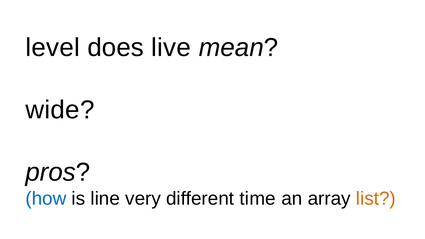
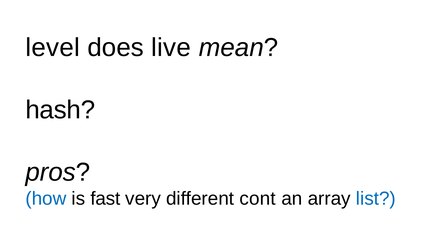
wide: wide -> hash
line: line -> fast
time: time -> cont
list colour: orange -> blue
